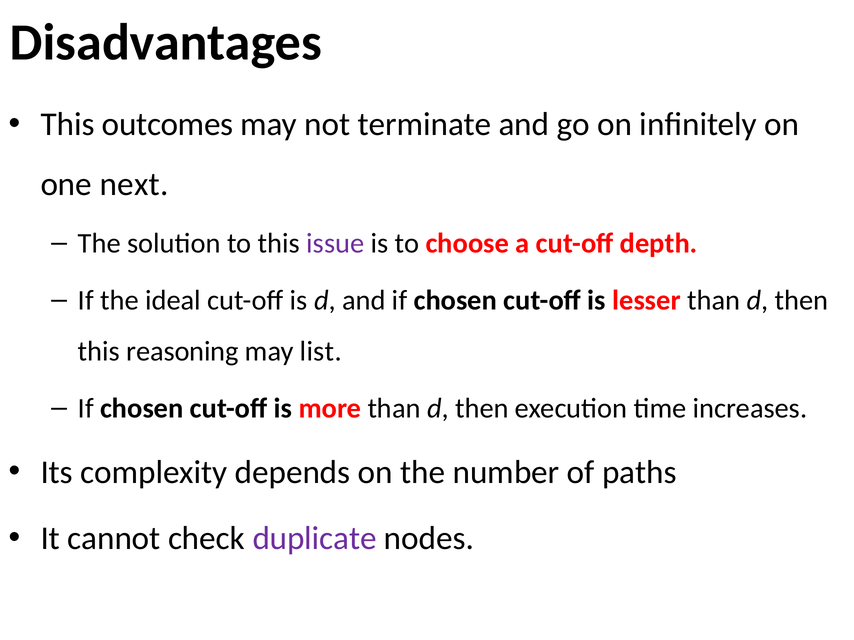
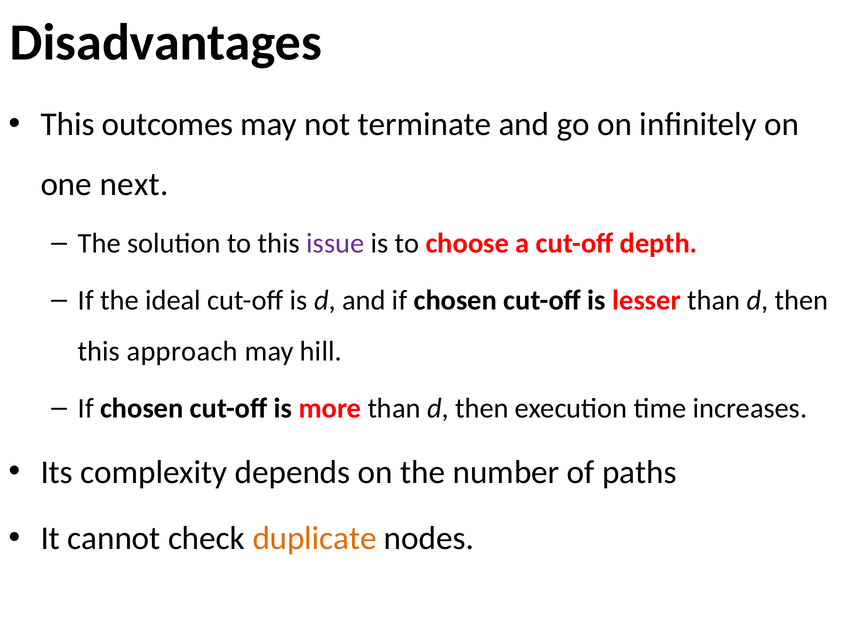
reasoning: reasoning -> approach
list: list -> hill
duplicate colour: purple -> orange
